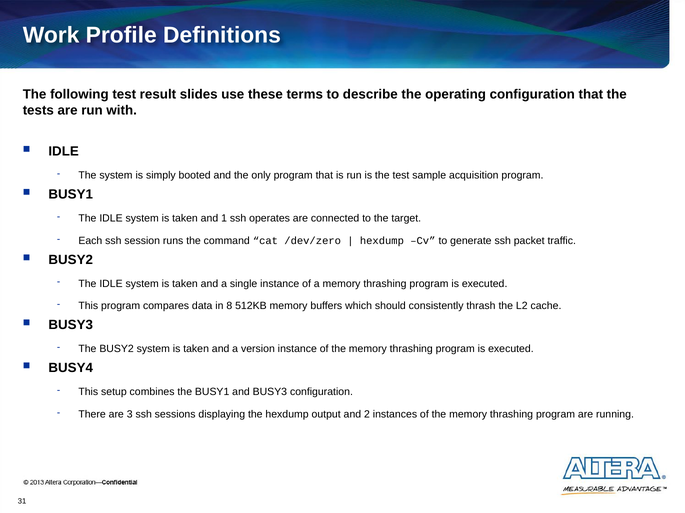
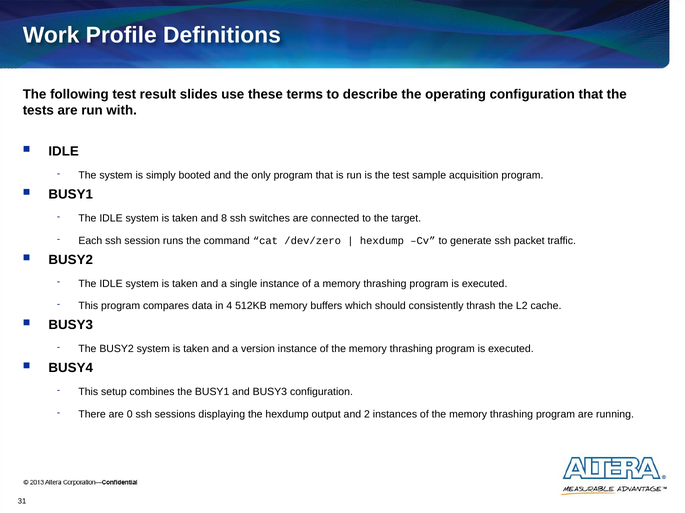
1: 1 -> 8
operates: operates -> switches
8: 8 -> 4
3: 3 -> 0
